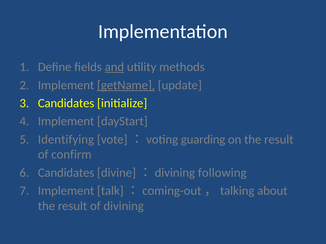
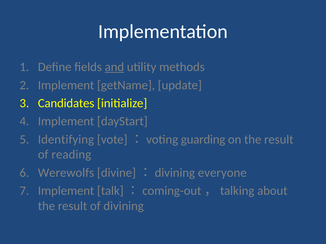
getName underline: present -> none
confirm: confirm -> reading
Candidates at (66, 173): Candidates -> Werewolfs
following: following -> everyone
